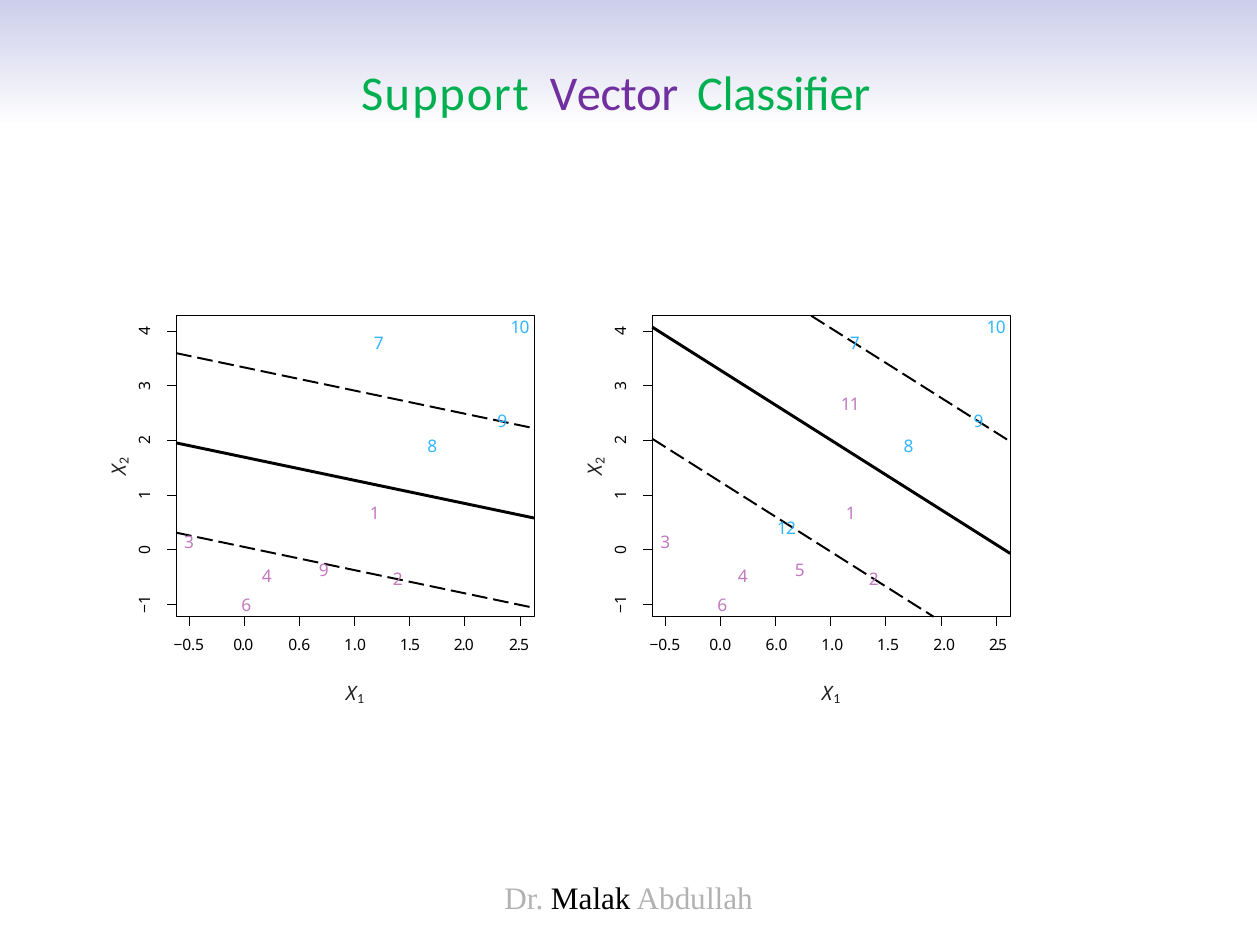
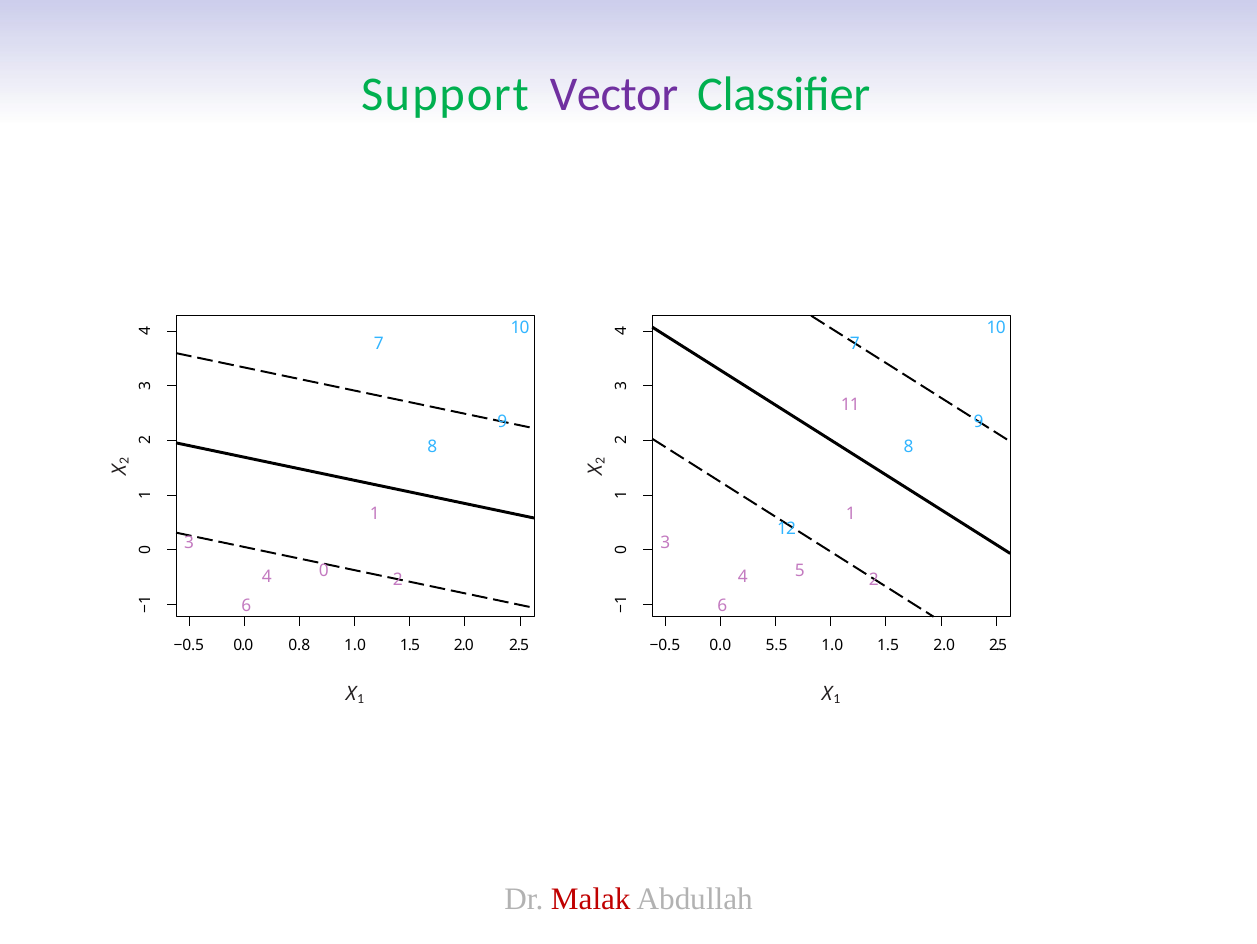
4 9: 9 -> 0
0.6: 0.6 -> 0.8
6.0: 6.0 -> 5.5
Malak colour: black -> red
